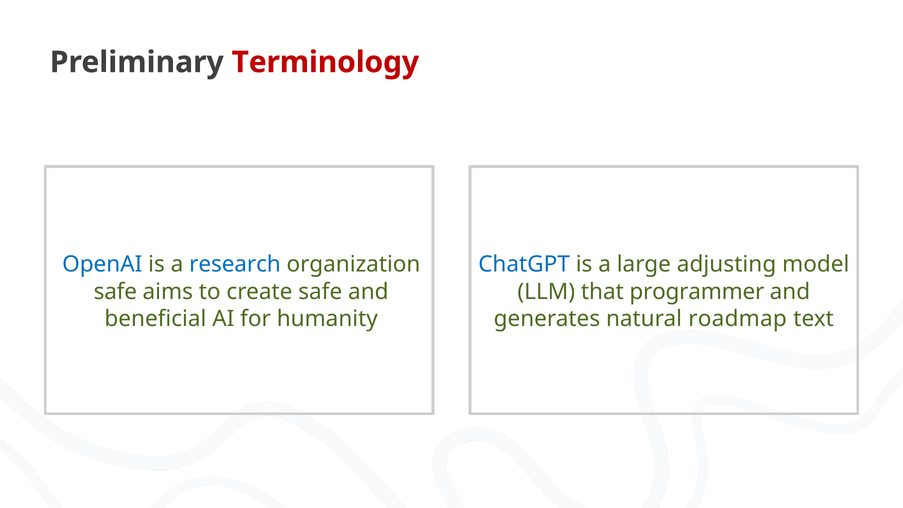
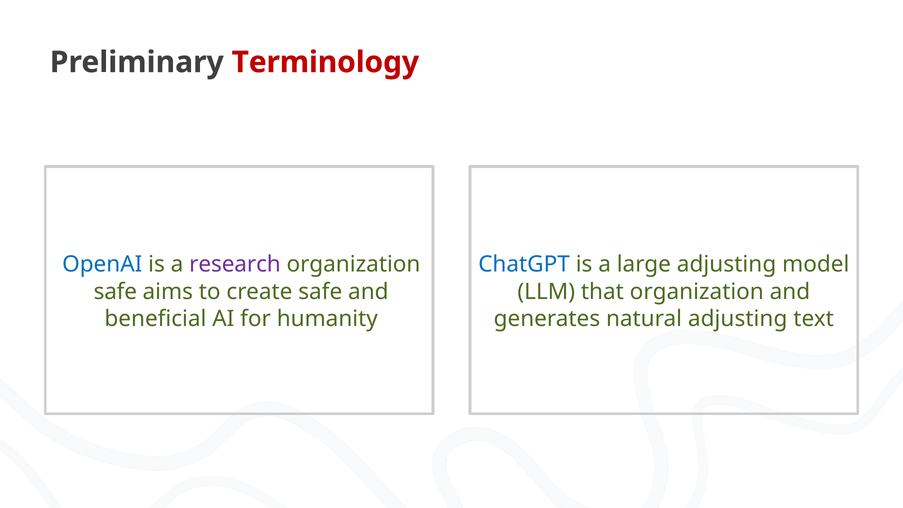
research colour: blue -> purple
that programmer: programmer -> organization
natural roadmap: roadmap -> adjusting
